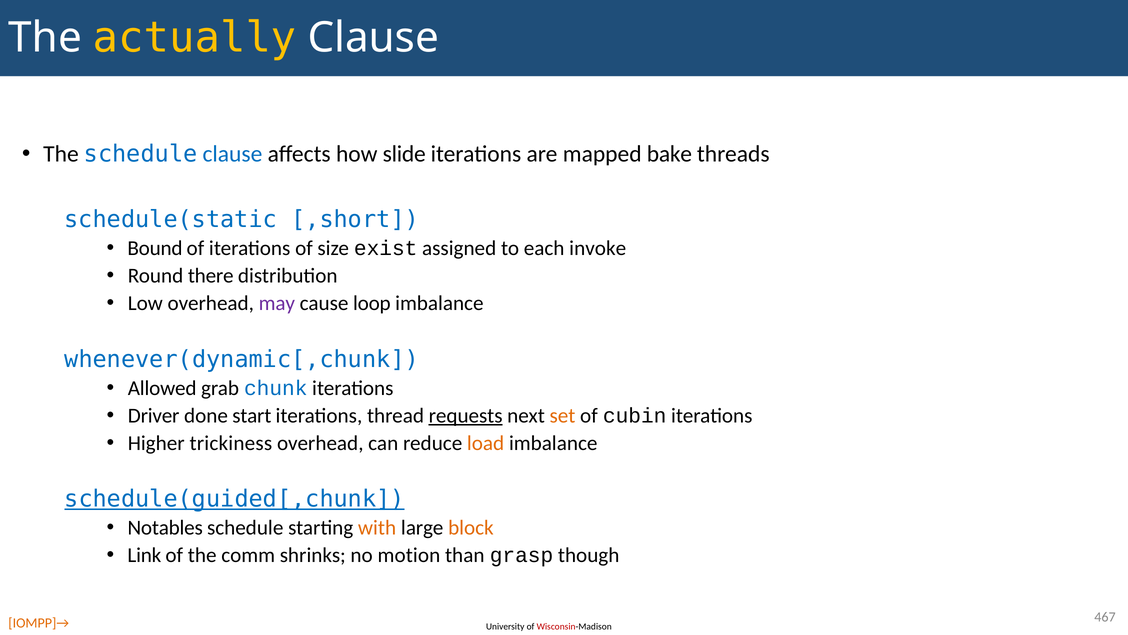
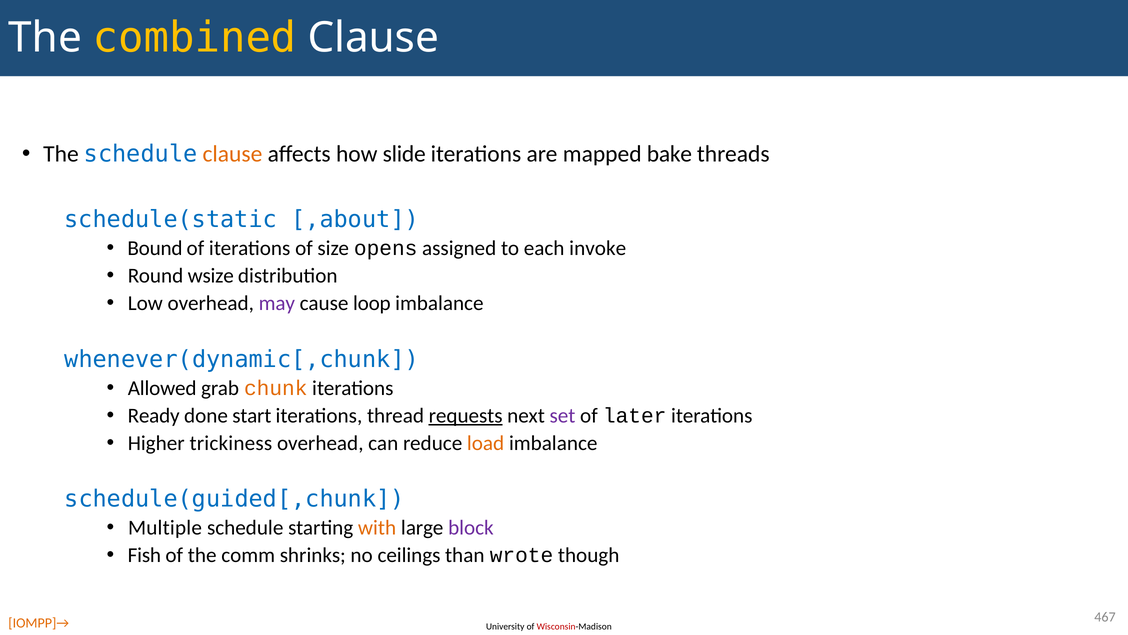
actually: actually -> combined
clause at (232, 154) colour: blue -> orange
,short: ,short -> ,about
exist: exist -> opens
there: there -> wsize
chunk colour: blue -> orange
Driver: Driver -> Ready
set colour: orange -> purple
cubin: cubin -> later
schedule(guided[,chunk underline: present -> none
Notables: Notables -> Multiple
block colour: orange -> purple
Link: Link -> Fish
motion: motion -> ceilings
grasp: grasp -> wrote
